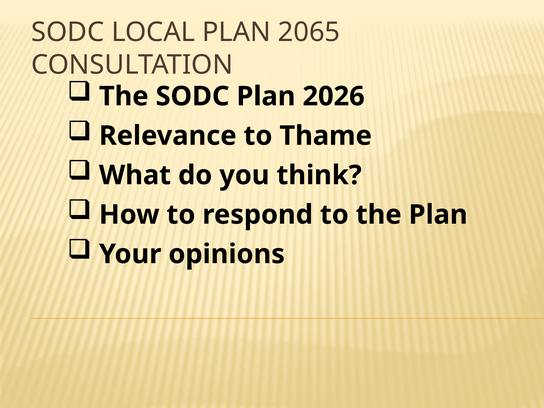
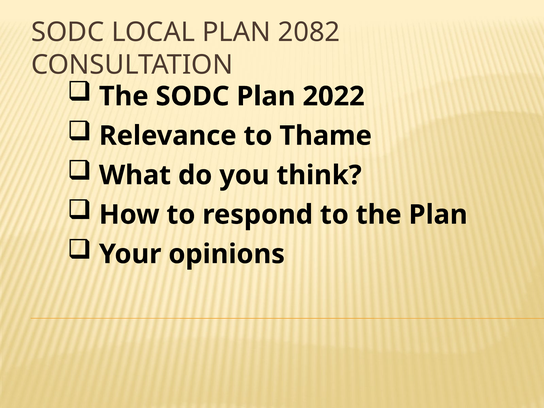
2065: 2065 -> 2082
2026: 2026 -> 2022
